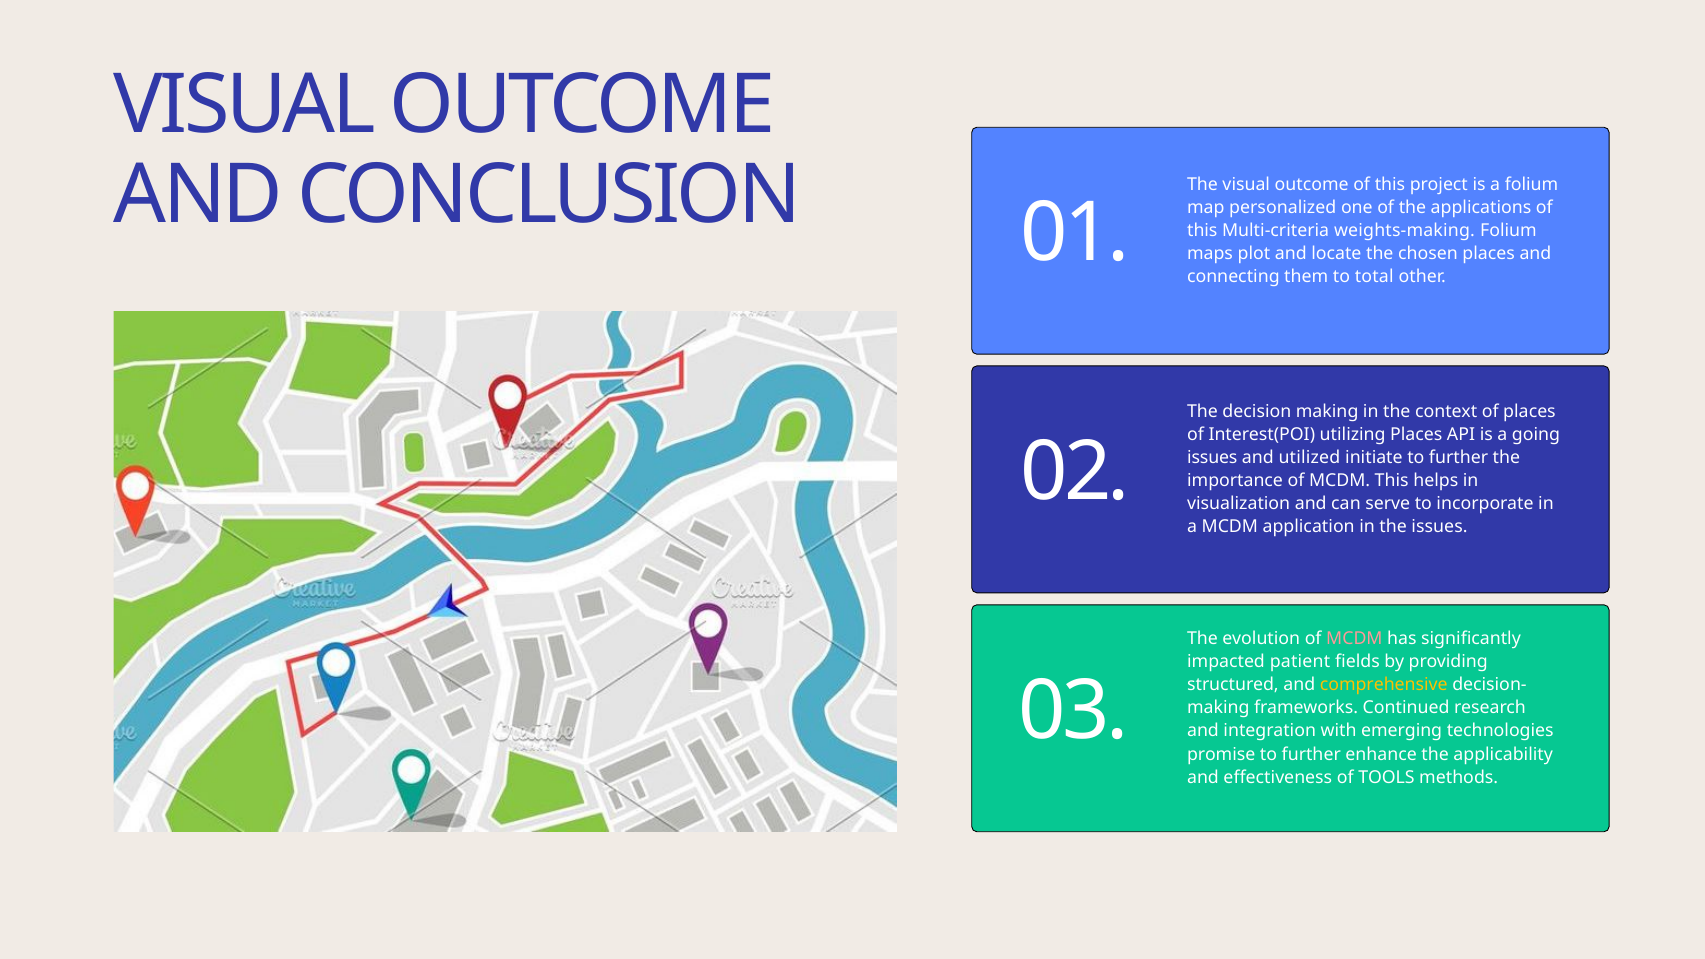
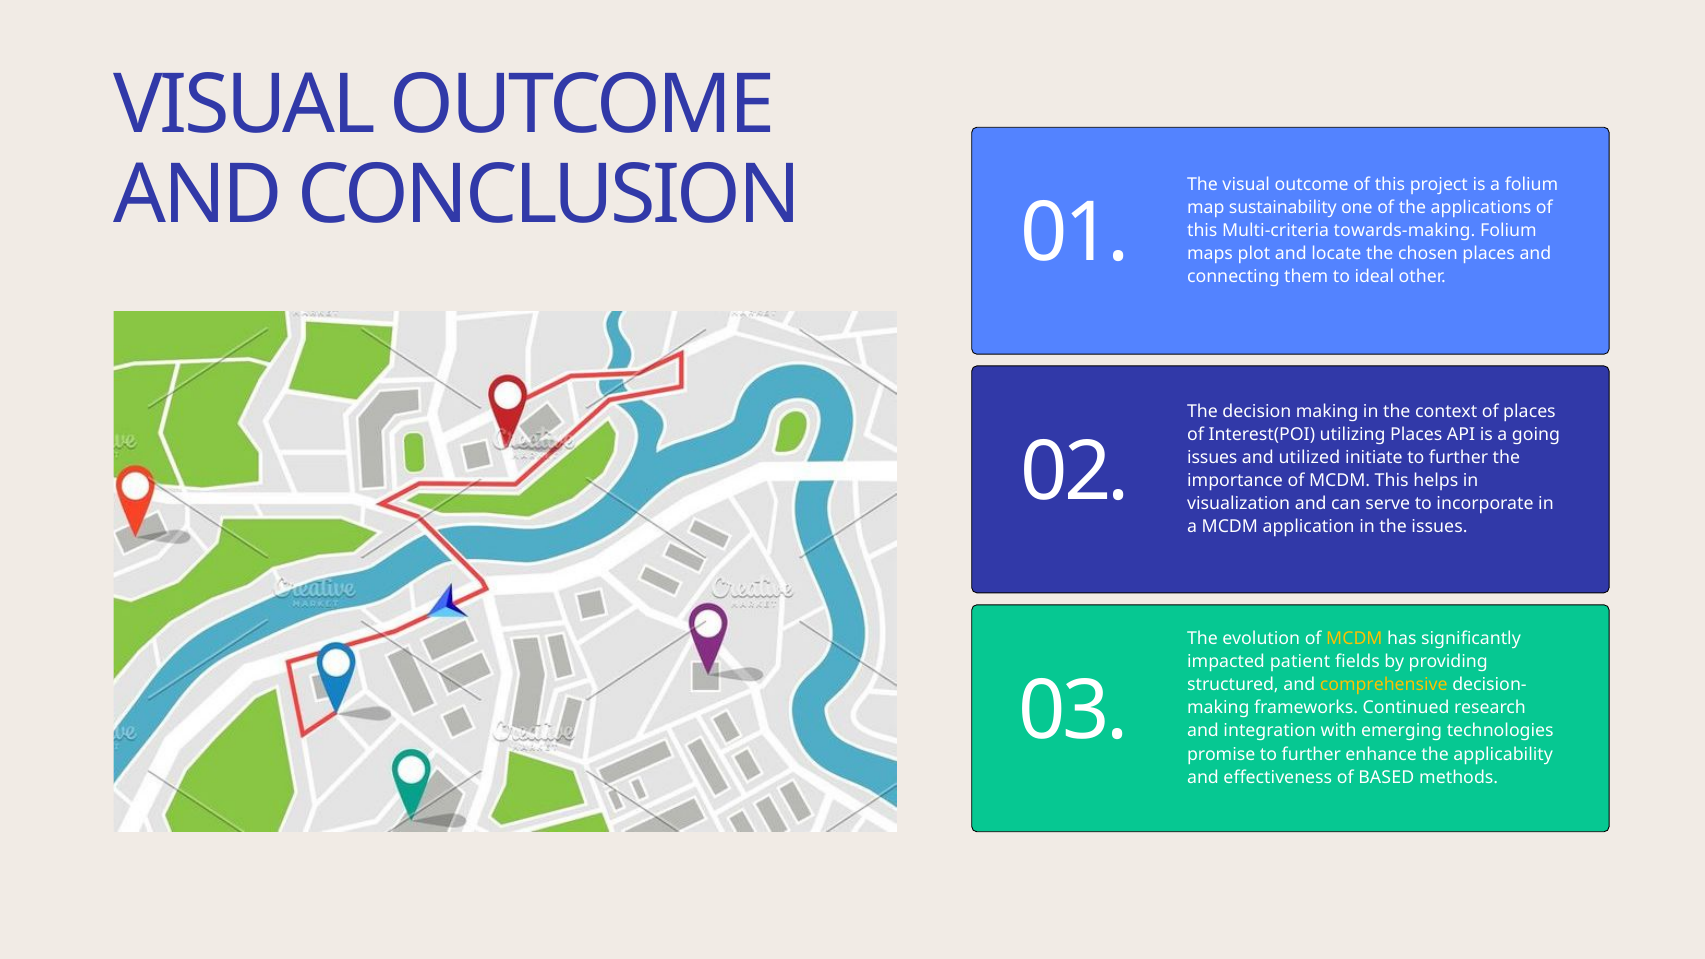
personalized: personalized -> sustainability
weights-making: weights-making -> towards-making
total: total -> ideal
MCDM at (1354, 639) colour: pink -> yellow
TOOLS: TOOLS -> BASED
